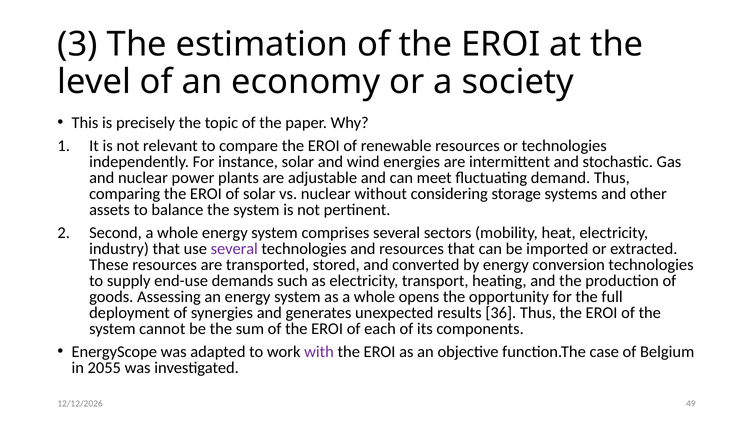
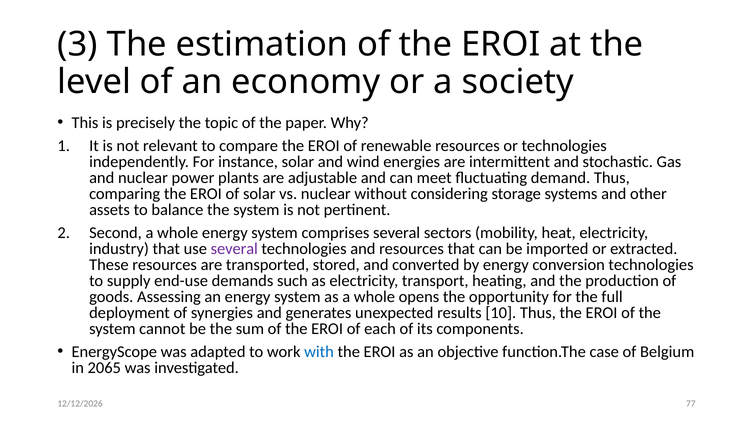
36: 36 -> 10
with colour: purple -> blue
2055: 2055 -> 2065
49: 49 -> 77
